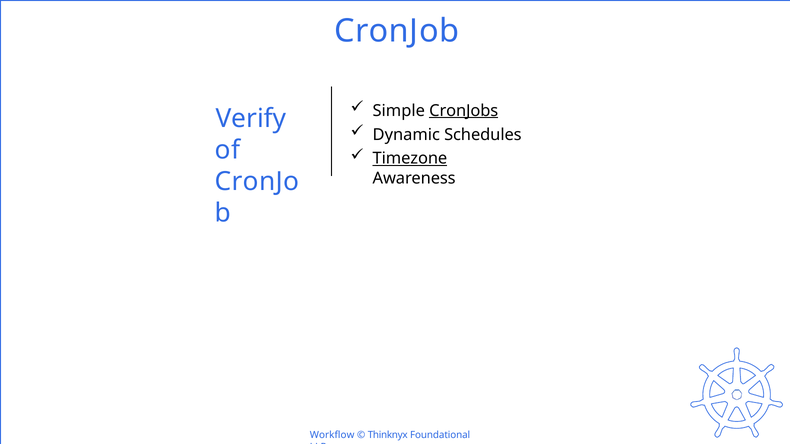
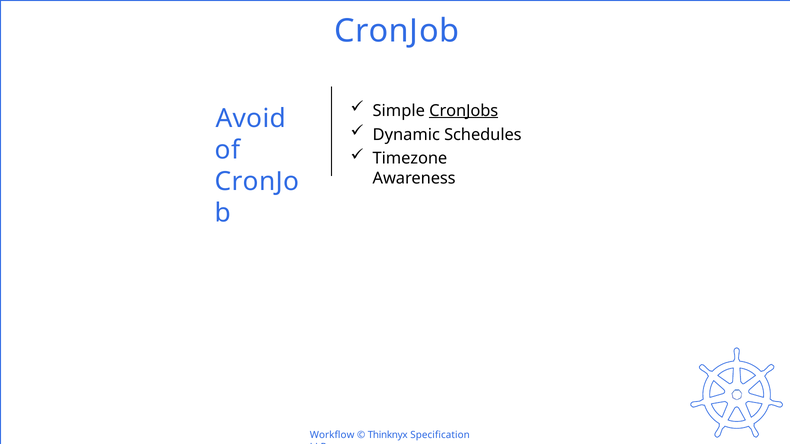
Verify: Verify -> Avoid
Timezone underline: present -> none
Foundational: Foundational -> Specification
